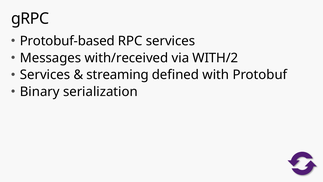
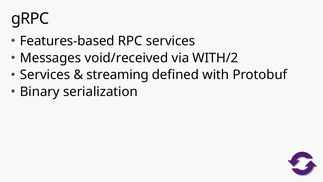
Protobuf-based: Protobuf-based -> Features-based
with/received: with/received -> void/received
